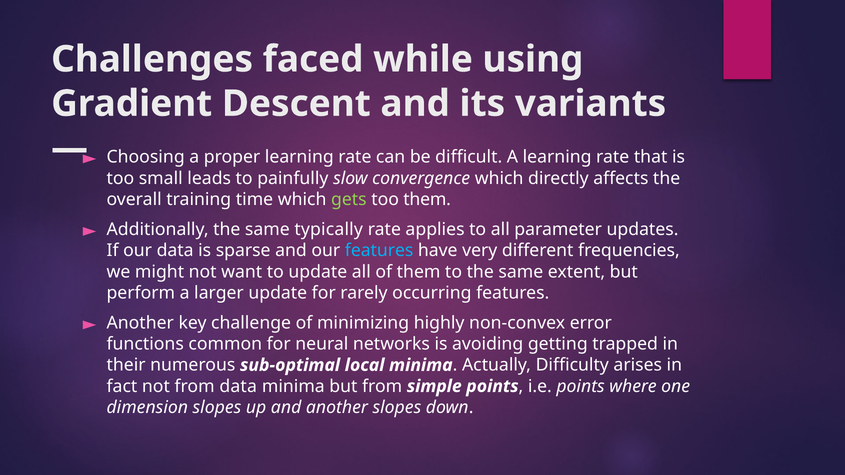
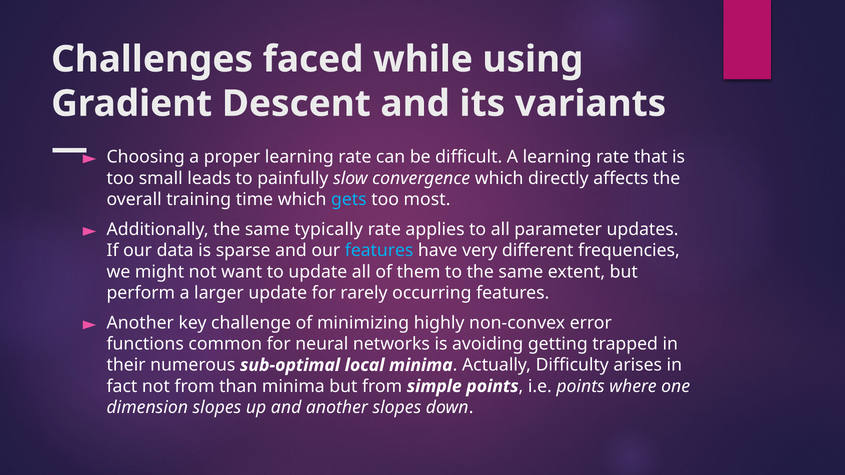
gets colour: light green -> light blue
too them: them -> most
from data: data -> than
